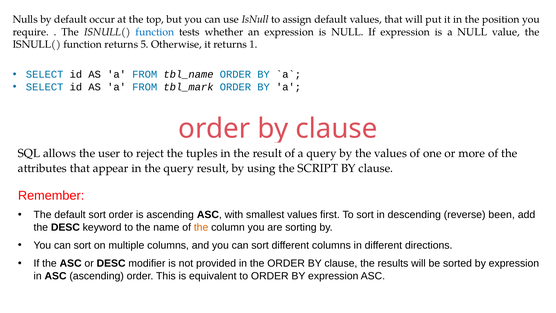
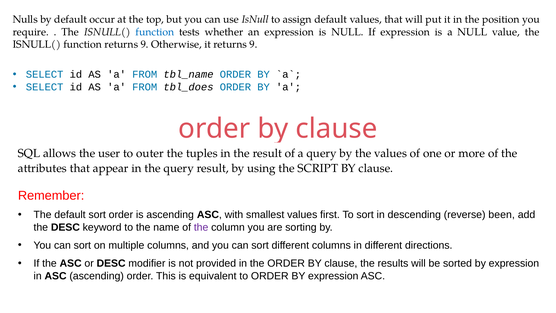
function returns 5: 5 -> 9
it returns 1: 1 -> 9
tbl_mark: tbl_mark -> tbl_does
reject: reject -> outer
the at (201, 227) colour: orange -> purple
